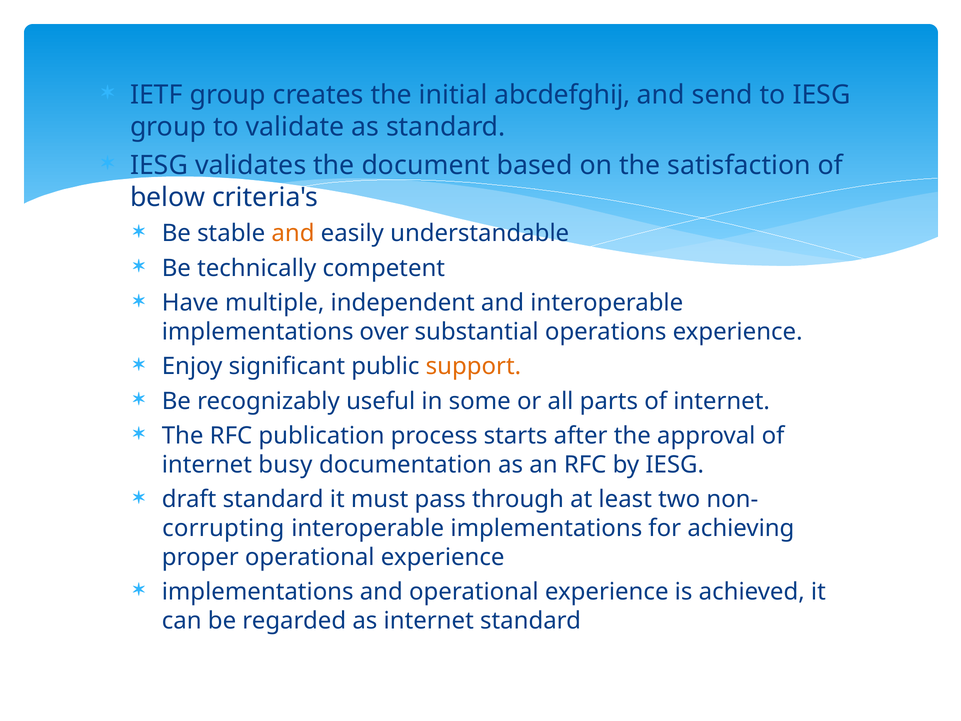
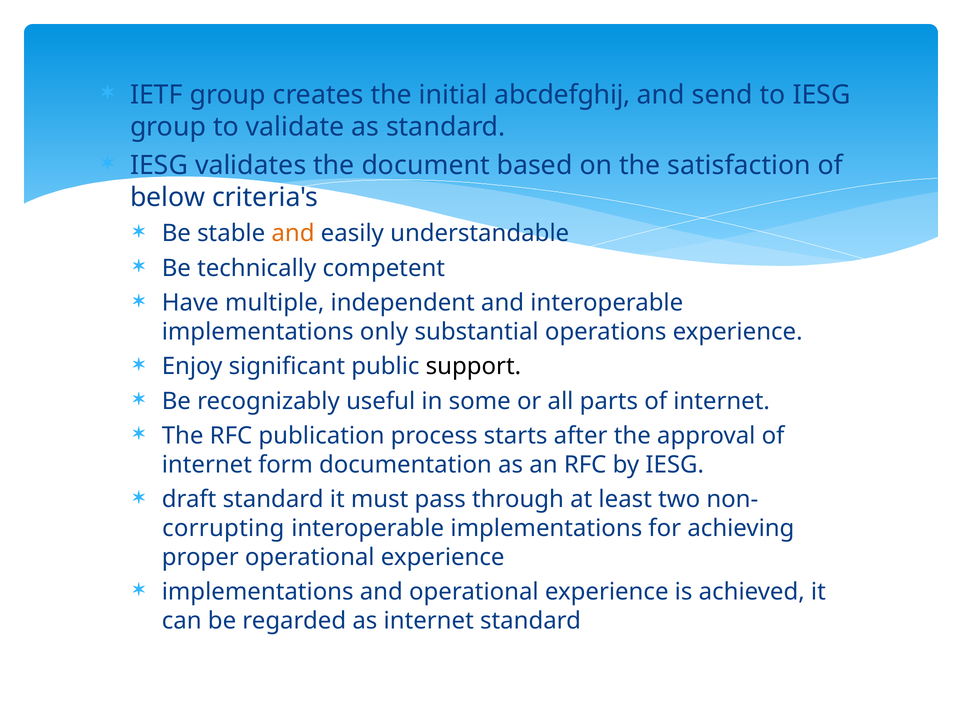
over: over -> only
support colour: orange -> black
busy: busy -> form
